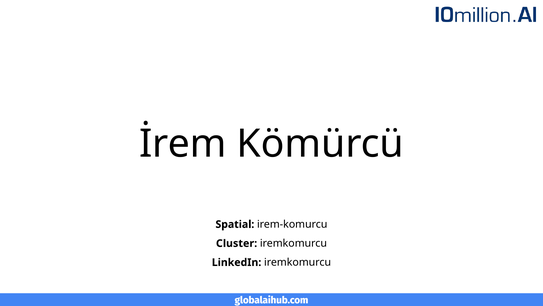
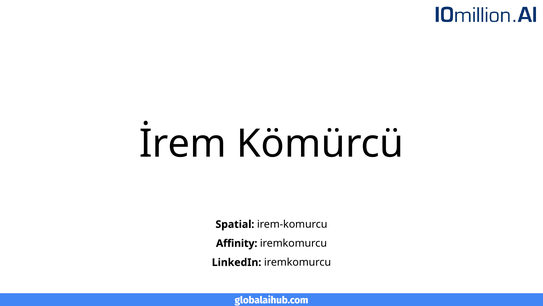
Cluster: Cluster -> Affinity
